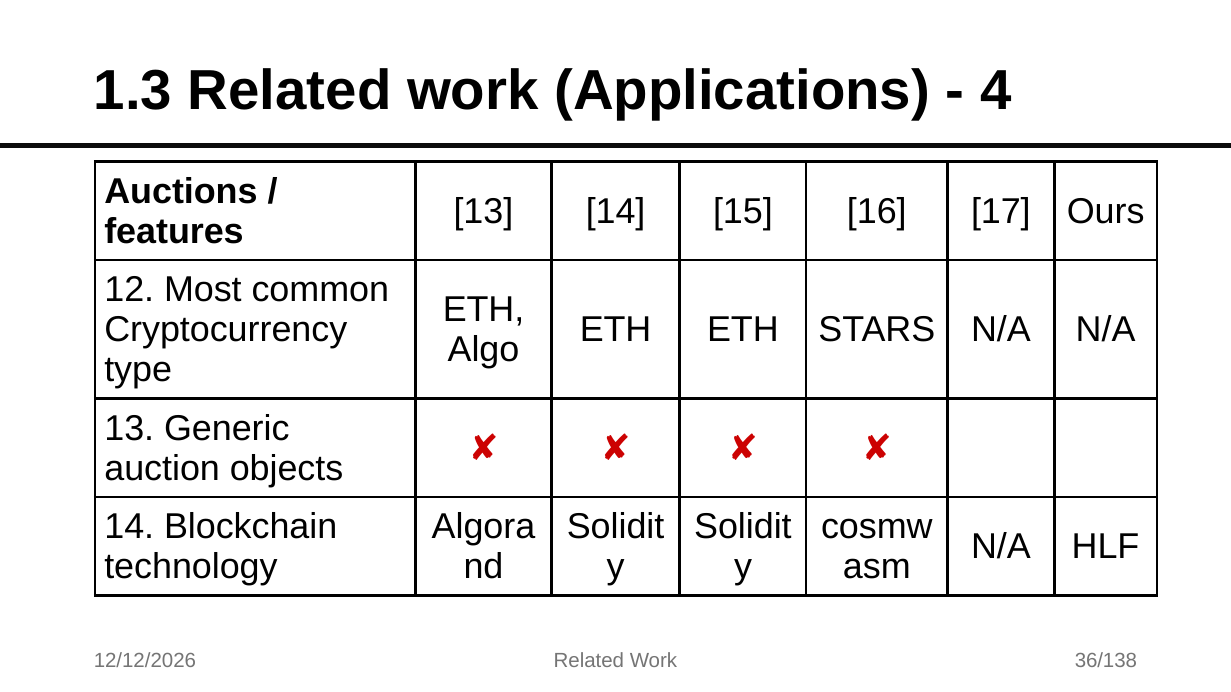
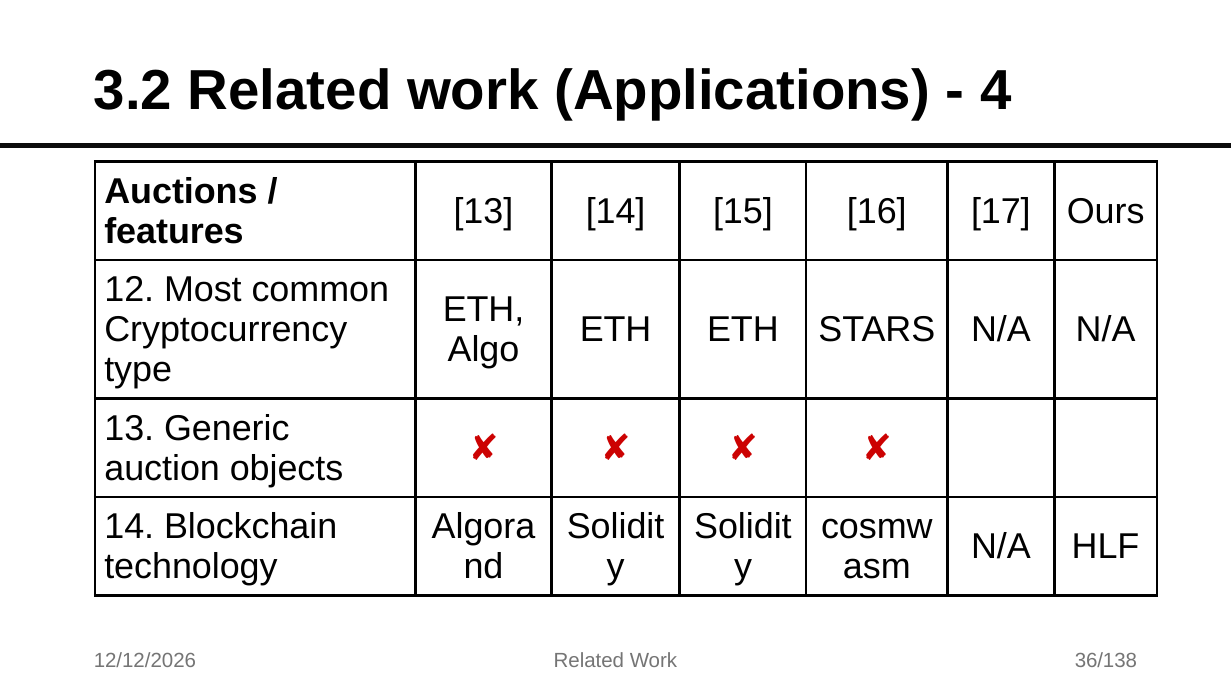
1.3: 1.3 -> 3.2
